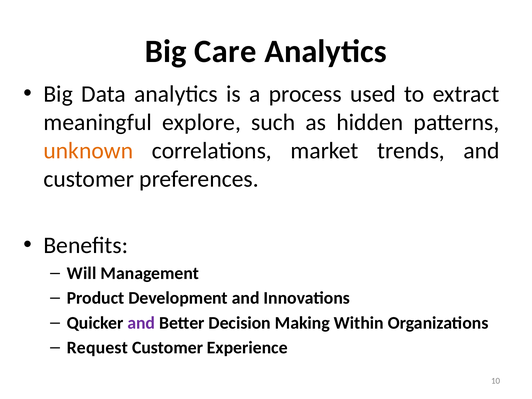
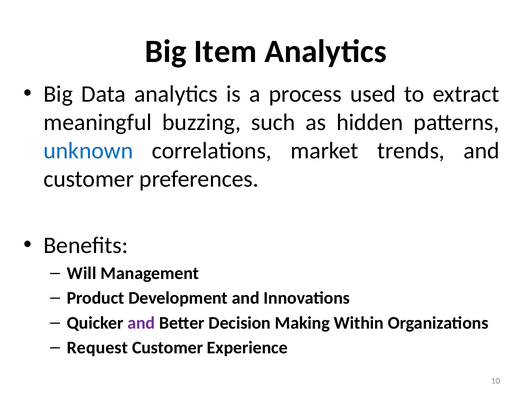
Care: Care -> Item
explore: explore -> buzzing
unknown colour: orange -> blue
